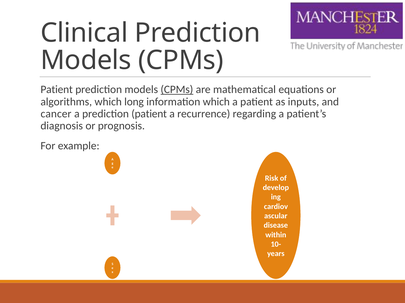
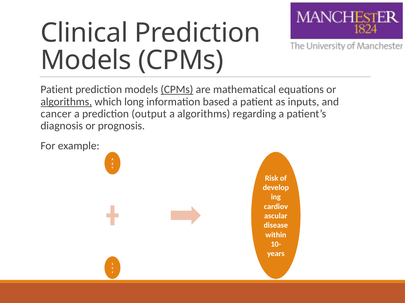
algorithms at (66, 102) underline: none -> present
information which: which -> based
prediction patient: patient -> output
a recurrence: recurrence -> algorithms
